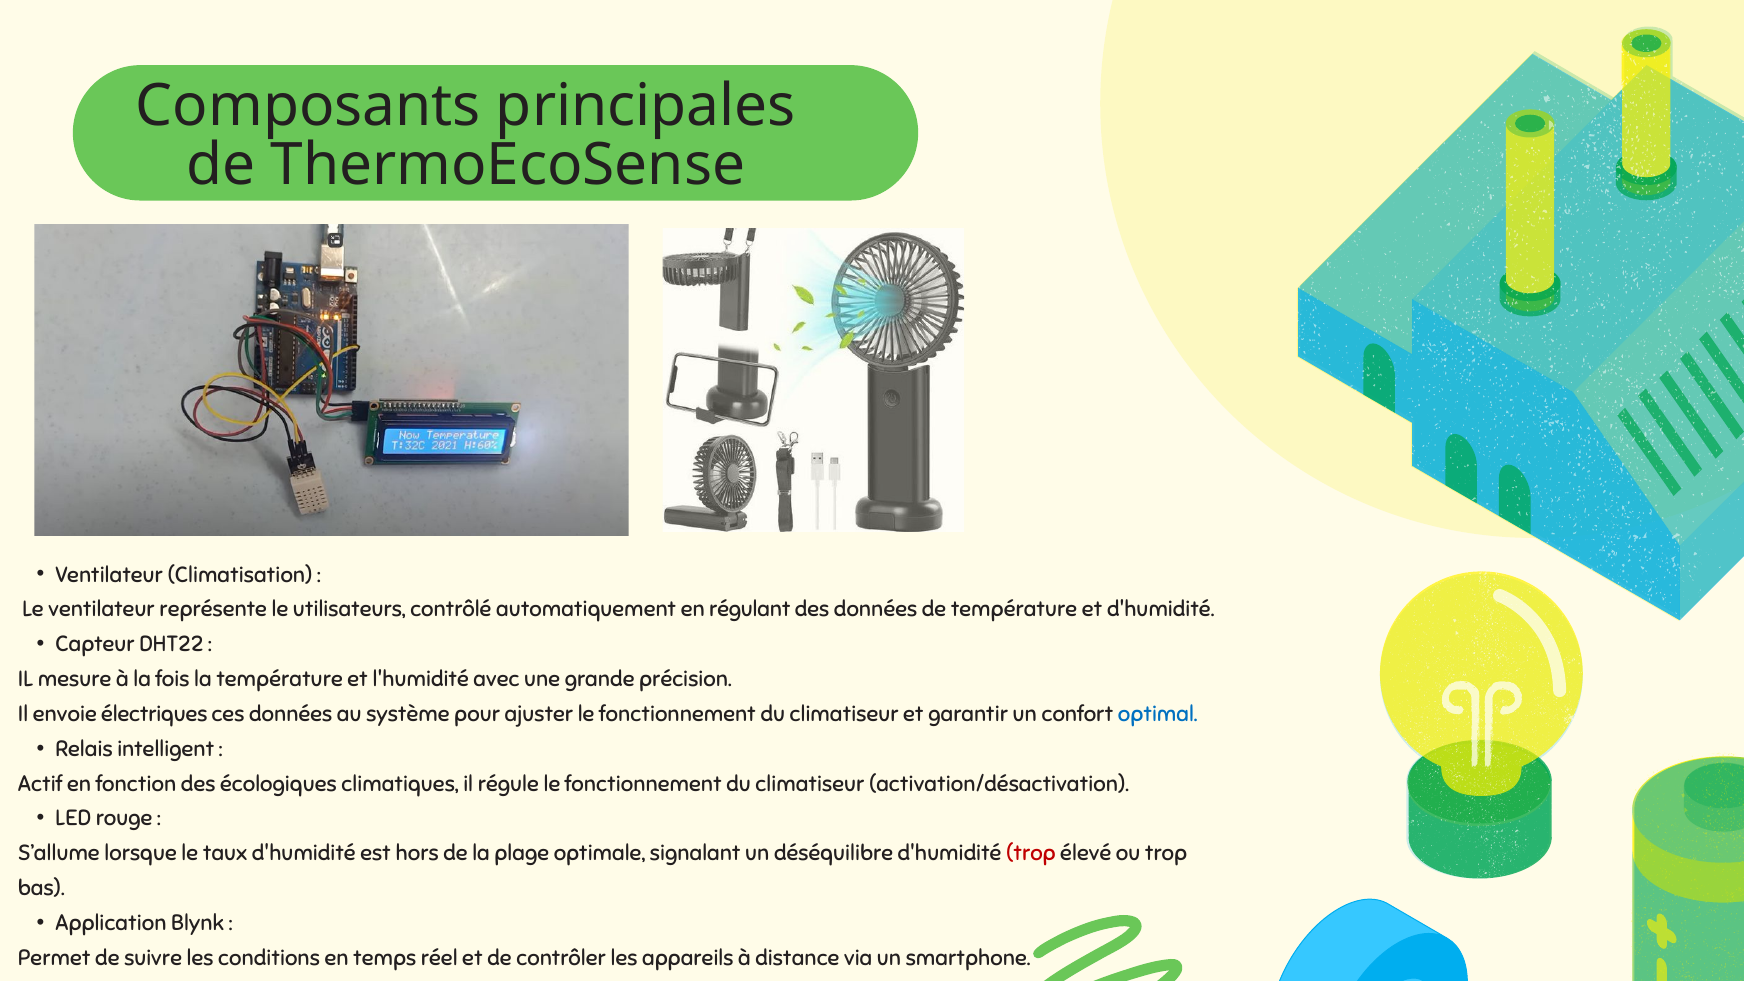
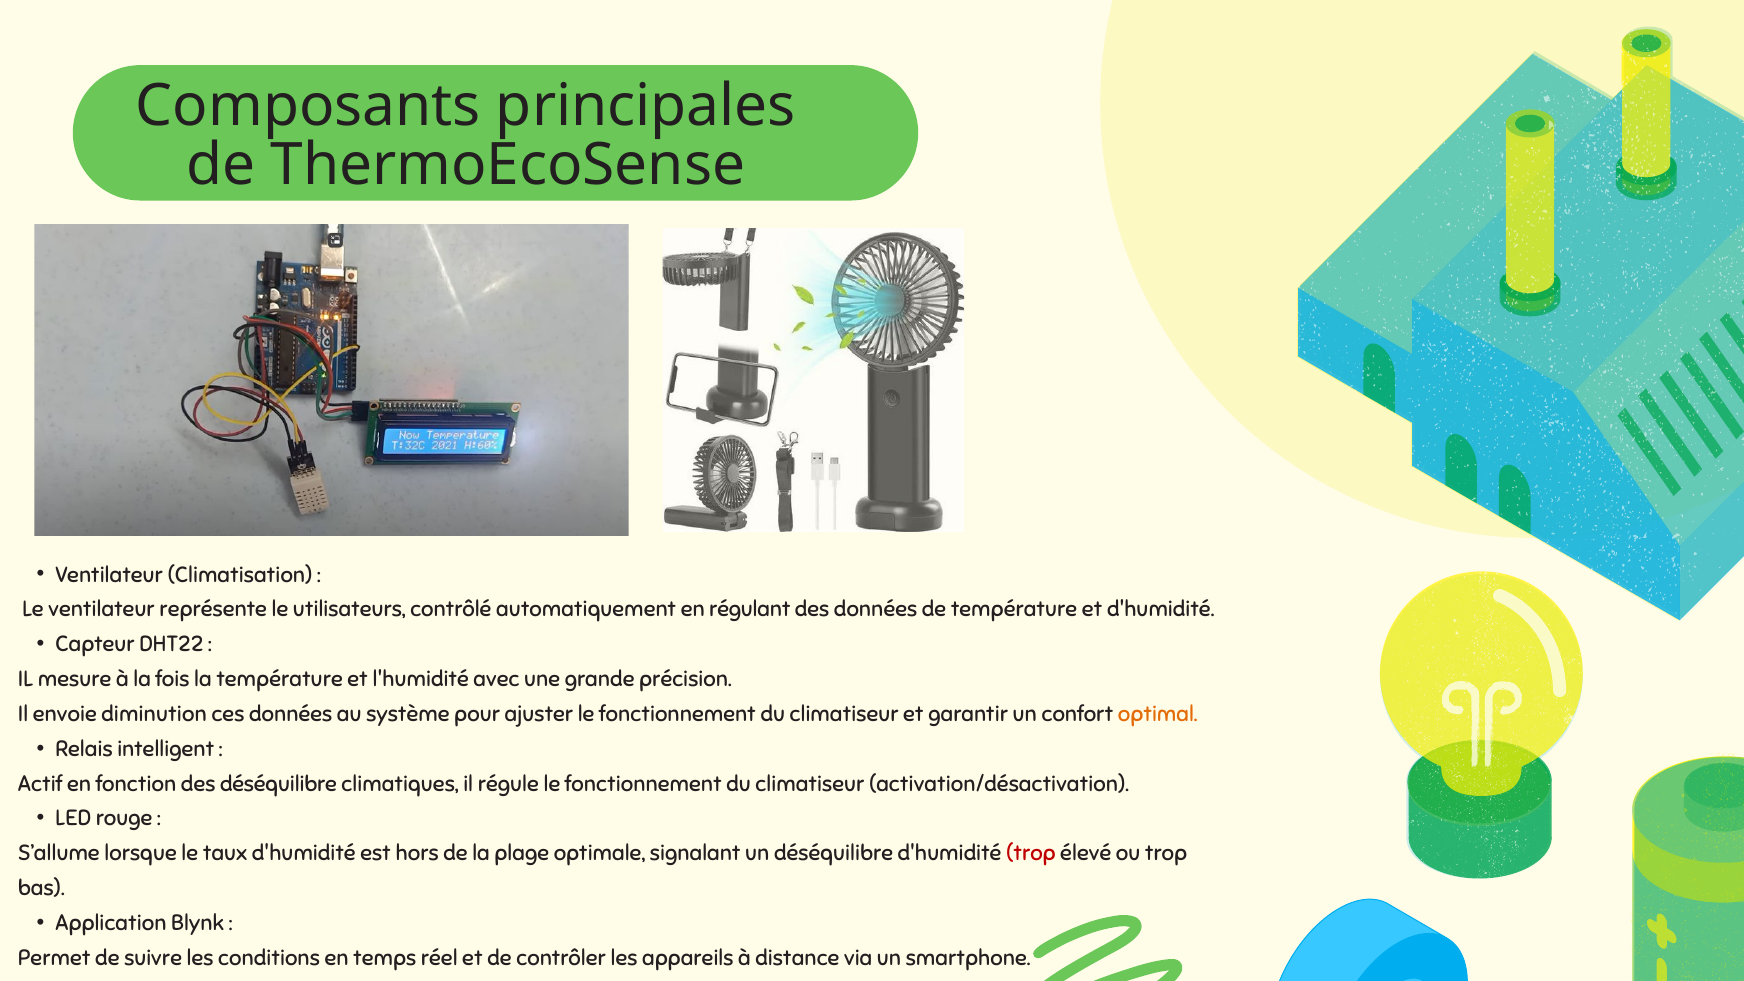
électriques: électriques -> diminution
optimal colour: blue -> orange
des écologiques: écologiques -> déséquilibre
